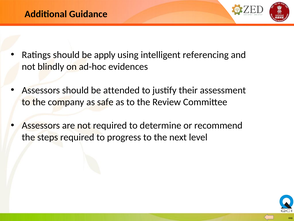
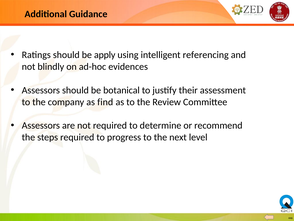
attended: attended -> botanical
safe: safe -> find
